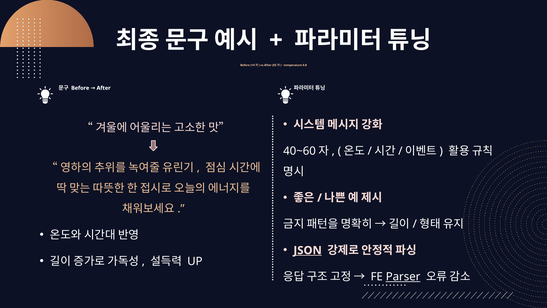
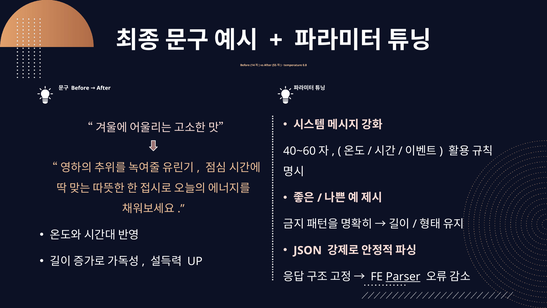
JSON underline: present -> none
